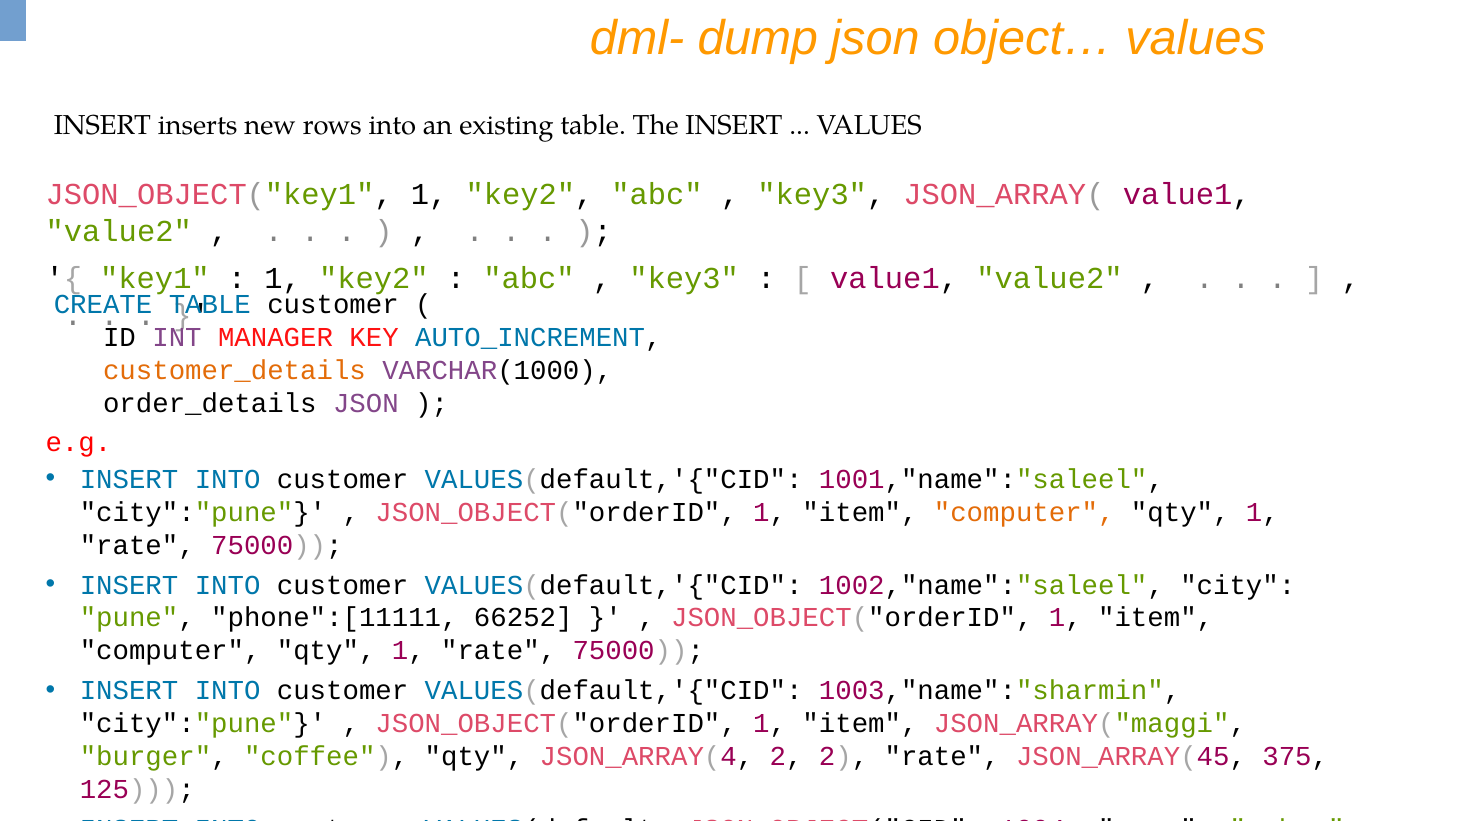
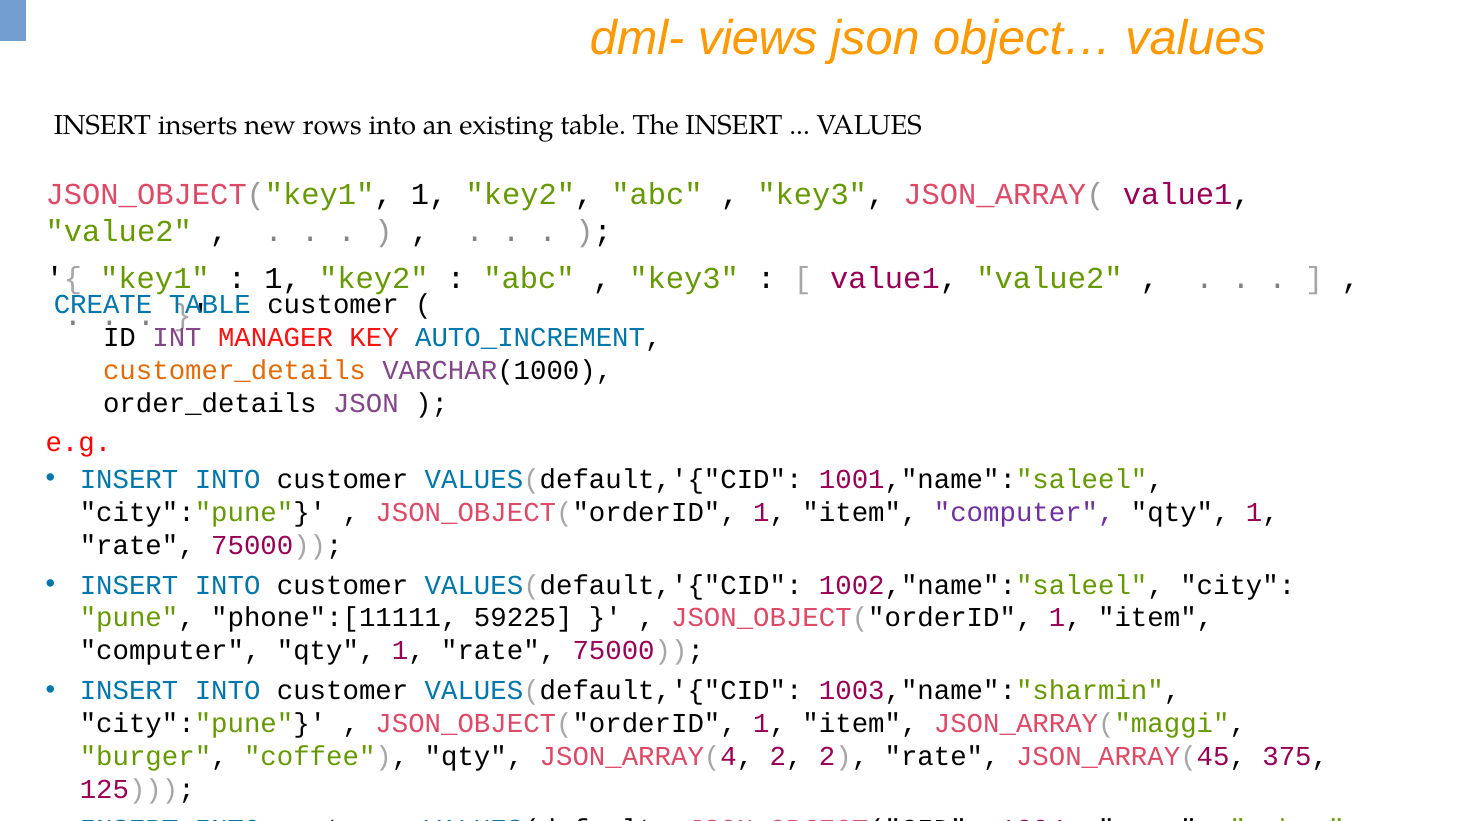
dump: dump -> views
computer at (1024, 512) colour: orange -> purple
66252: 66252 -> 59225
